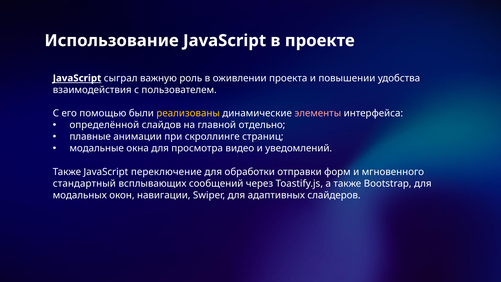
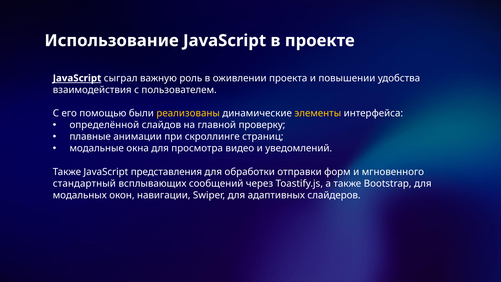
элементы colour: pink -> yellow
отдельно: отдельно -> проверку
переключение: переключение -> представления
